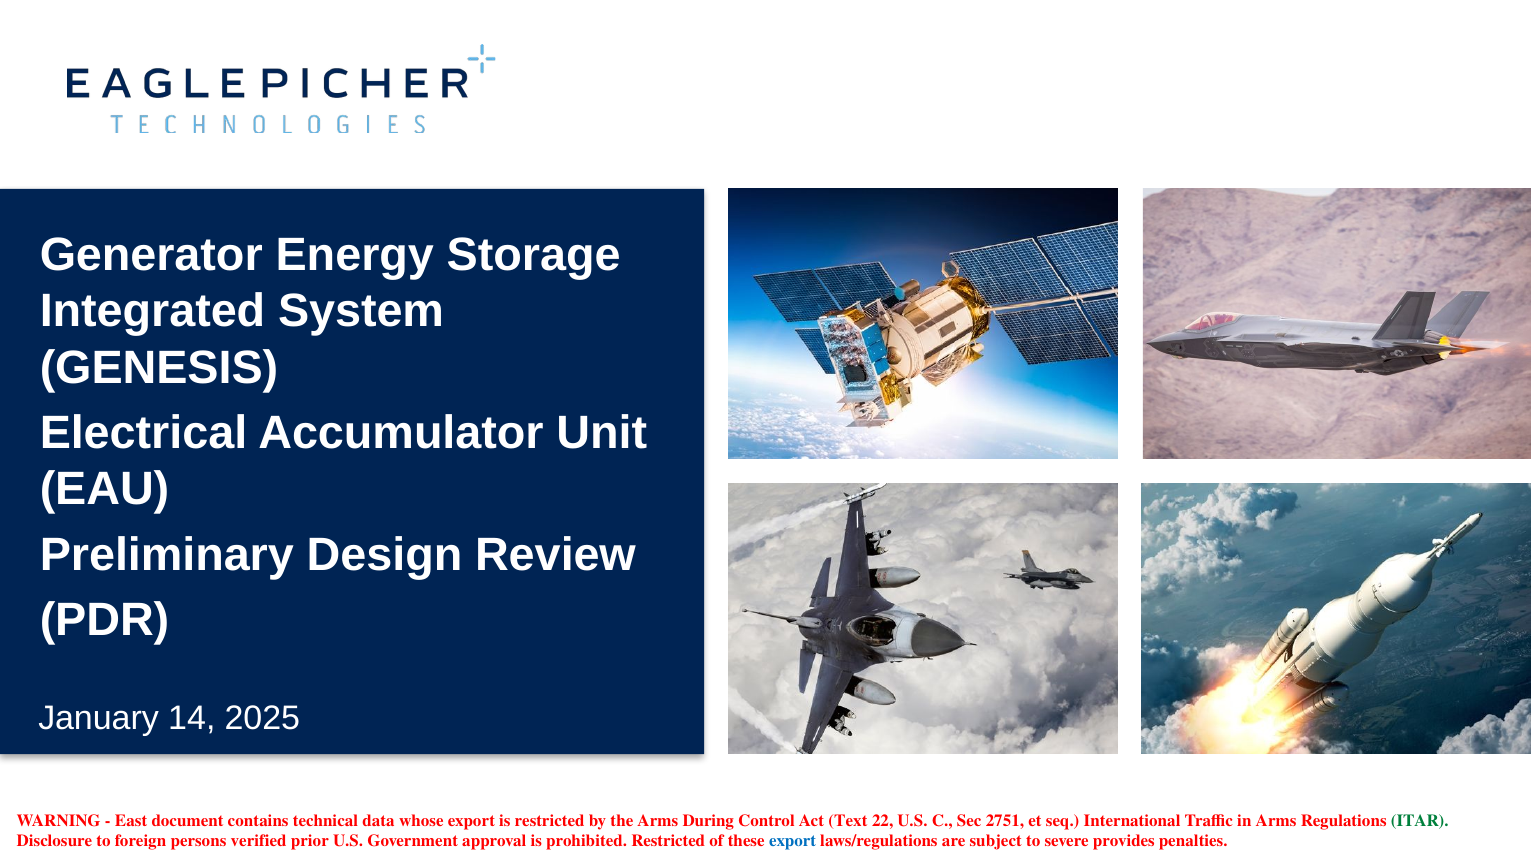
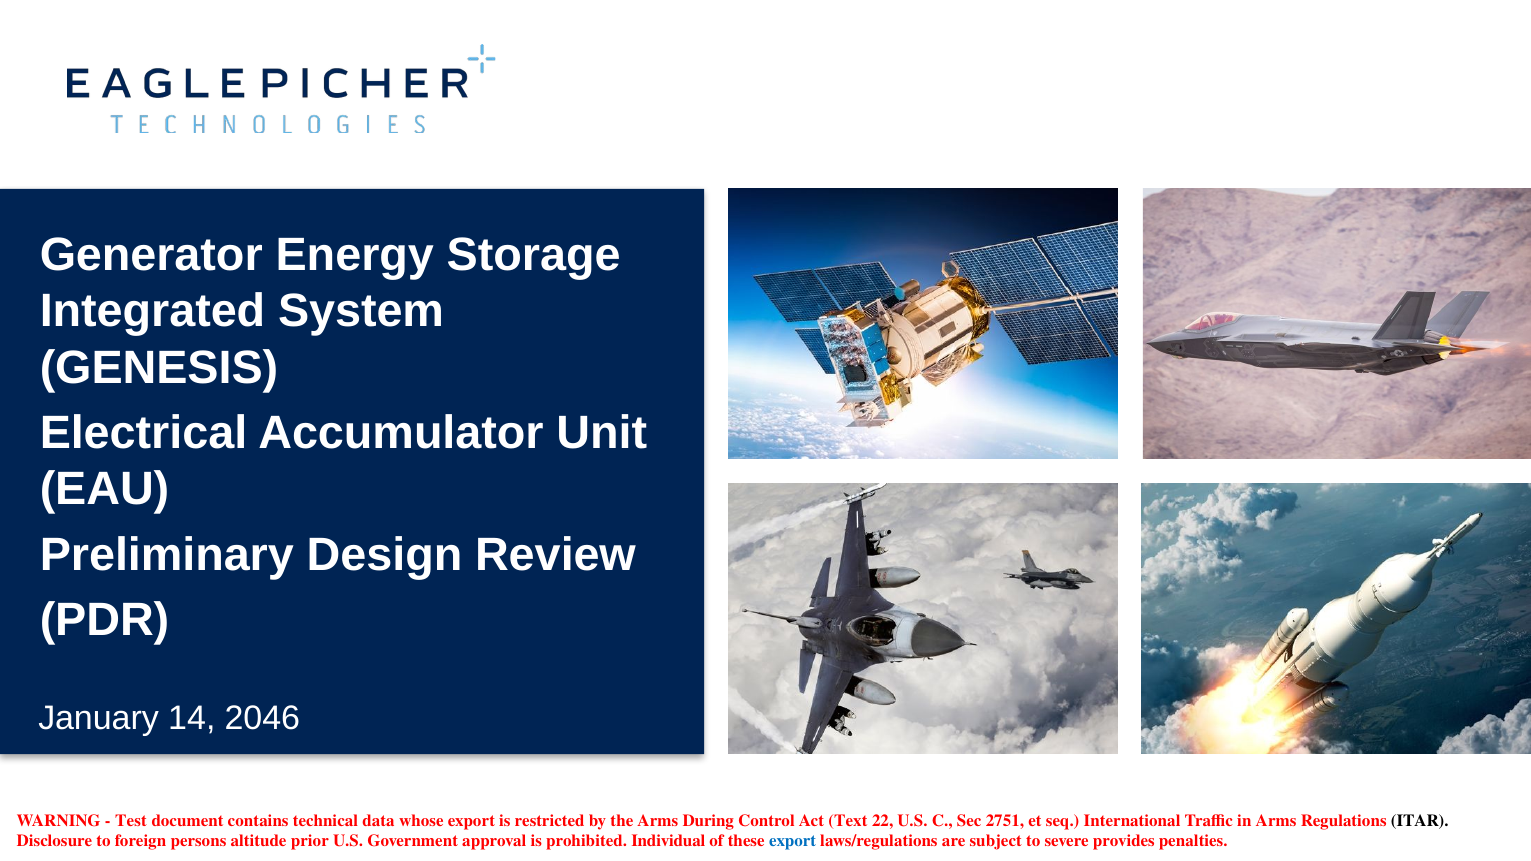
2025: 2025 -> 2046
East: East -> Test
ITAR colour: green -> black
verified: verified -> altitude
prohibited Restricted: Restricted -> Individual
